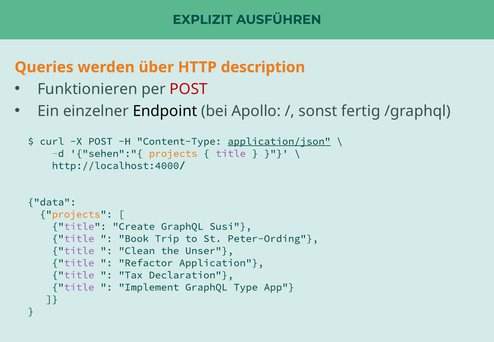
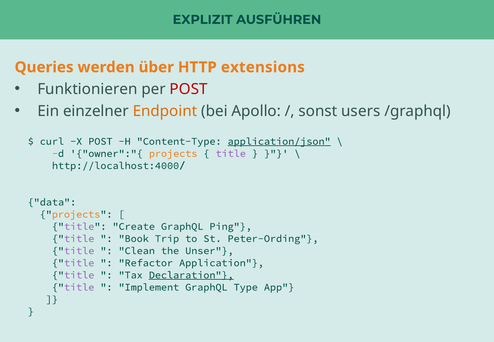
description: description -> extensions
Endpoint colour: black -> orange
fertig: fertig -> users
sehen":"{: sehen":"{ -> owner":"{
Susi: Susi -> Ping
Declaration underline: none -> present
